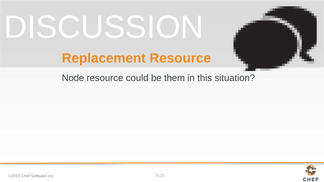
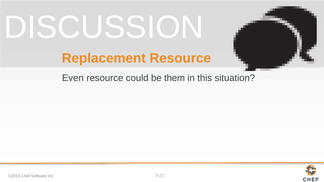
Node: Node -> Even
